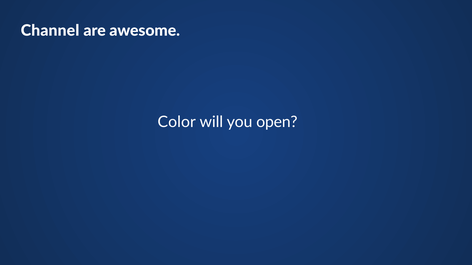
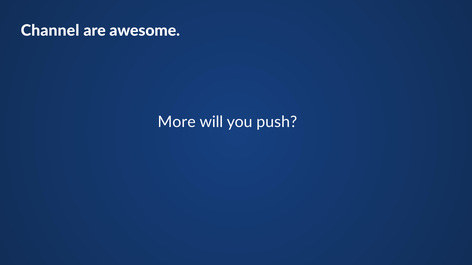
Color: Color -> More
open: open -> push
